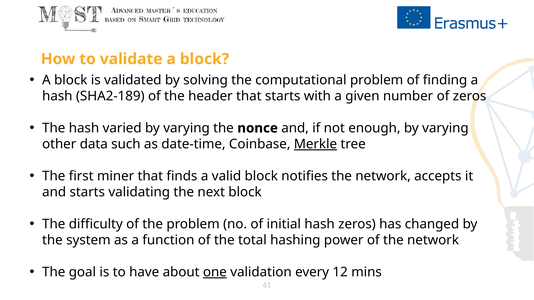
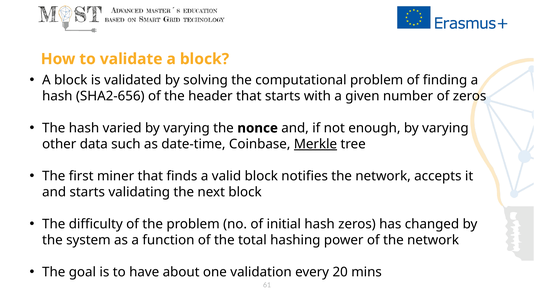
SHA2-189: SHA2-189 -> SHA2-656
one underline: present -> none
12: 12 -> 20
